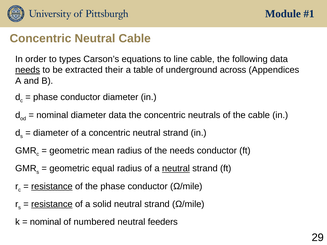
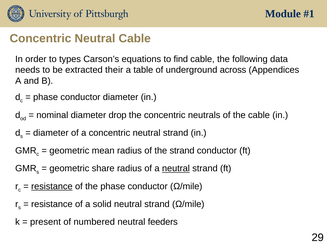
line: line -> find
needs at (28, 70) underline: present -> none
diameter data: data -> drop
the needs: needs -> strand
equal: equal -> share
resistance at (52, 204) underline: present -> none
nominal at (46, 222): nominal -> present
